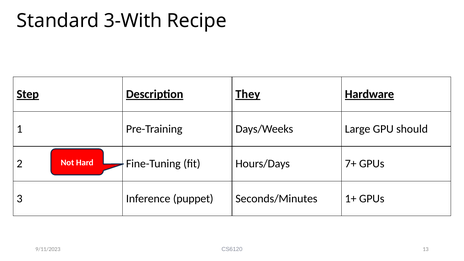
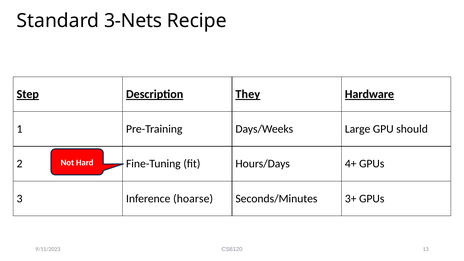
3-With: 3-With -> 3-Nets
7+: 7+ -> 4+
puppet: puppet -> hoarse
1+: 1+ -> 3+
